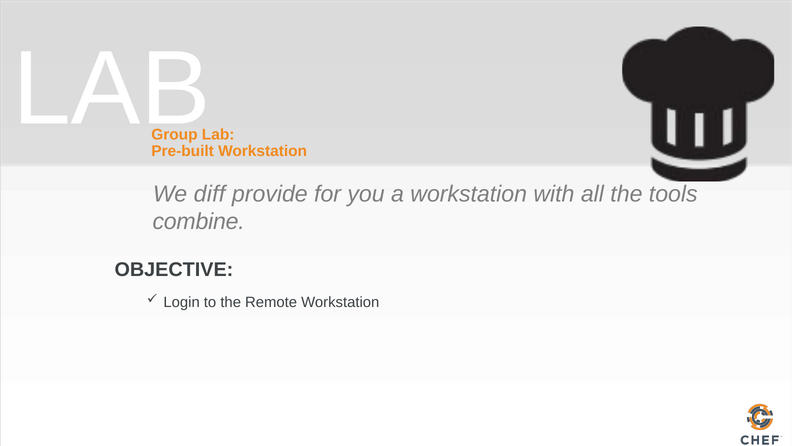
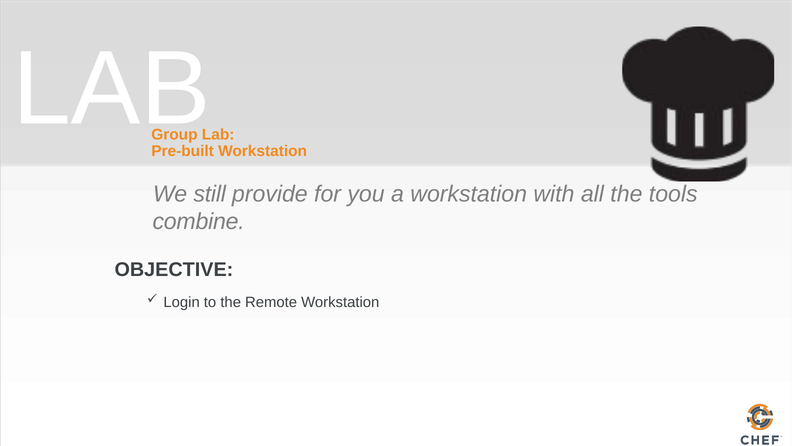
diff: diff -> still
